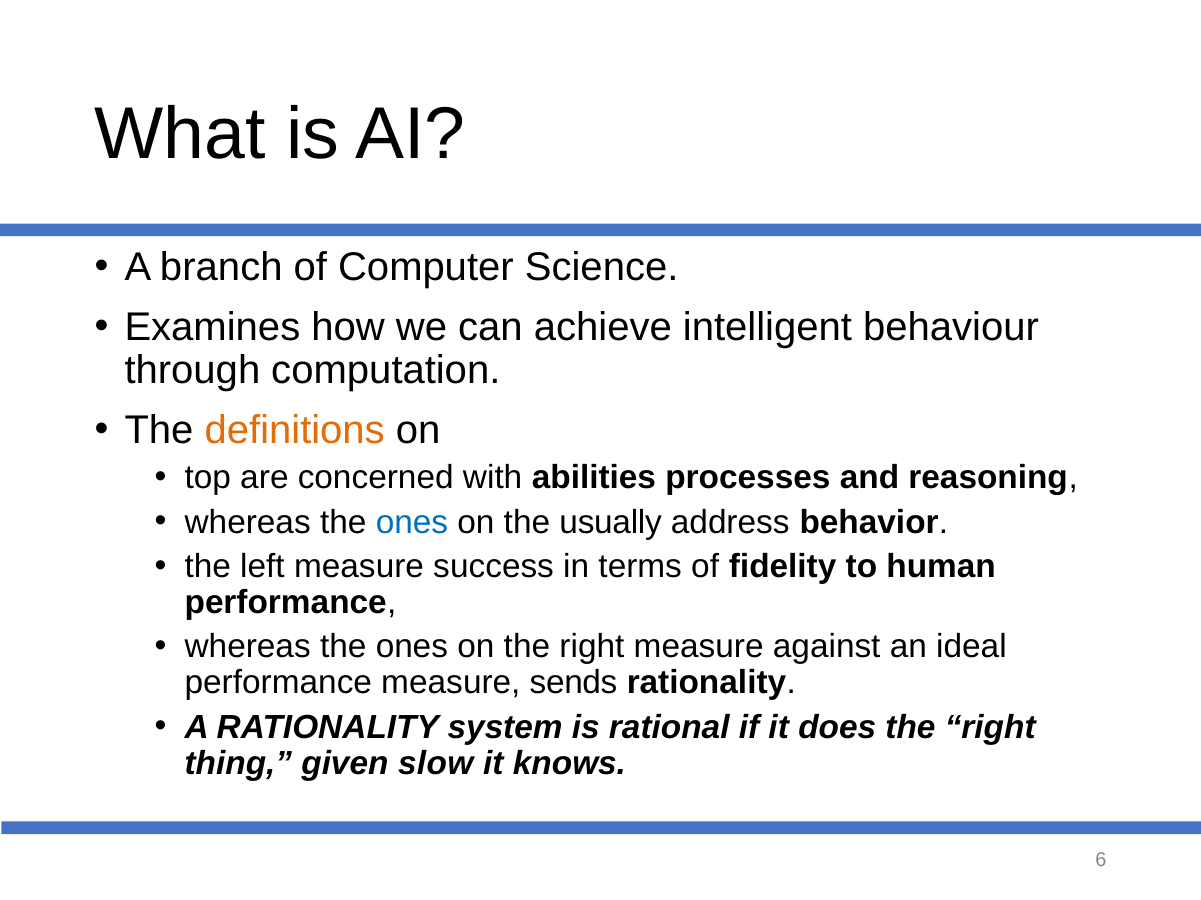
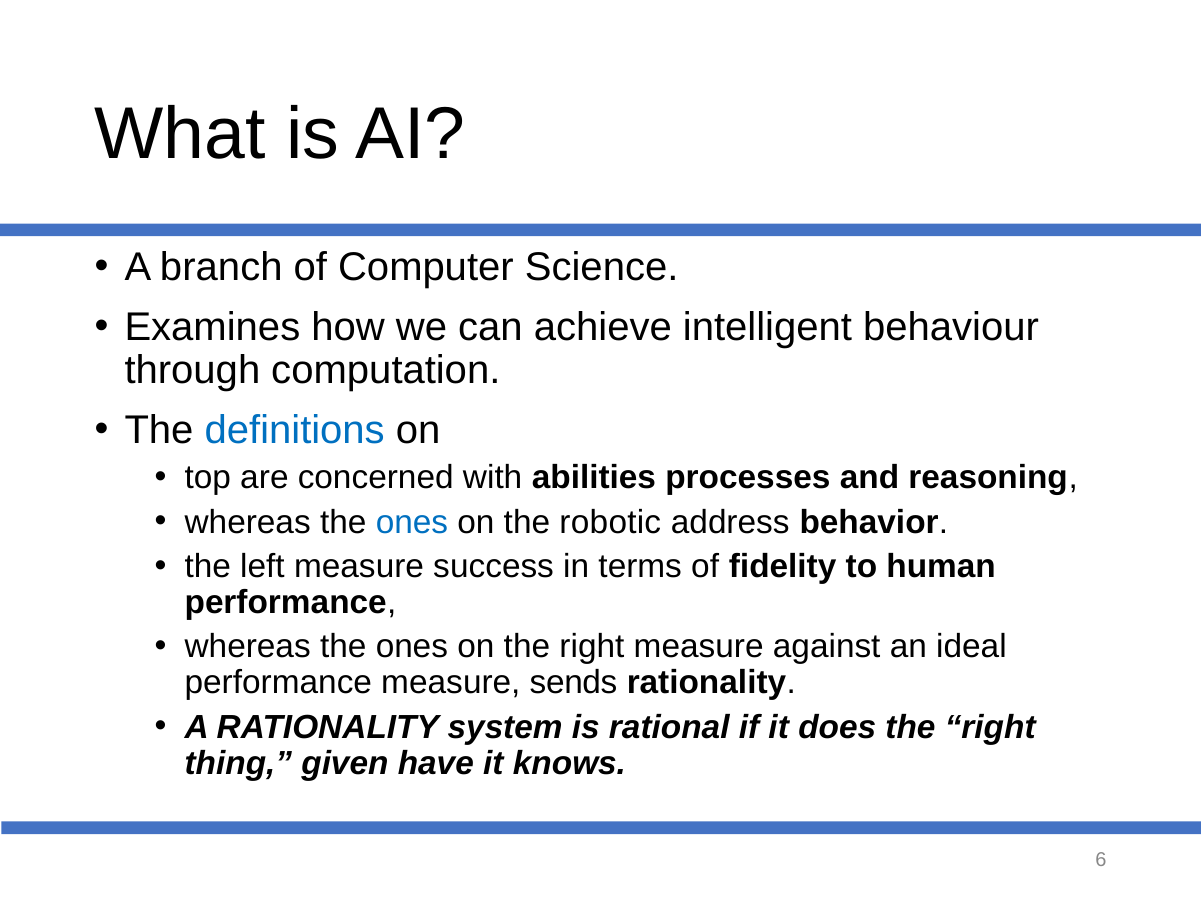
deﬁnitions colour: orange -> blue
usually: usually -> robotic
slow: slow -> have
